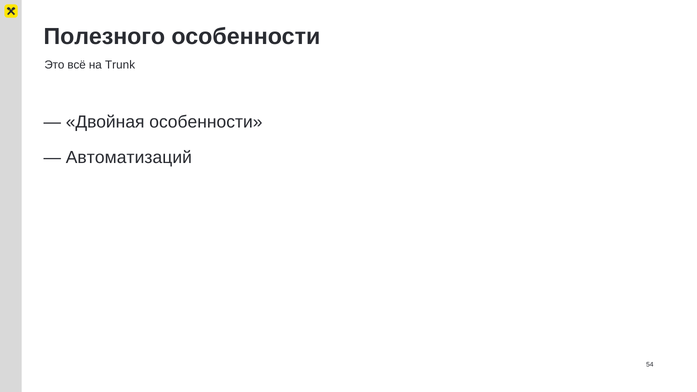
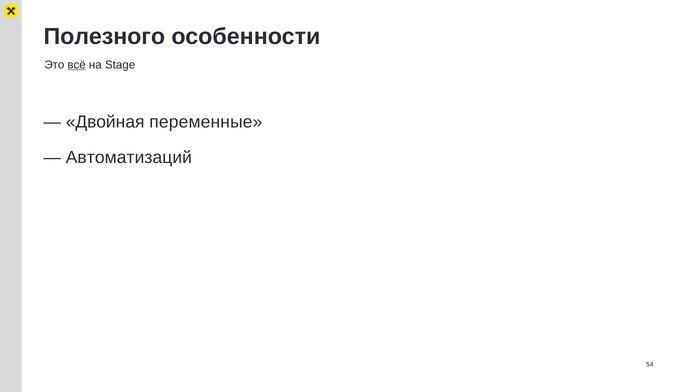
всё underline: none -> present
Trunk: Trunk -> Stage
Двойная особенности: особенности -> переменные
